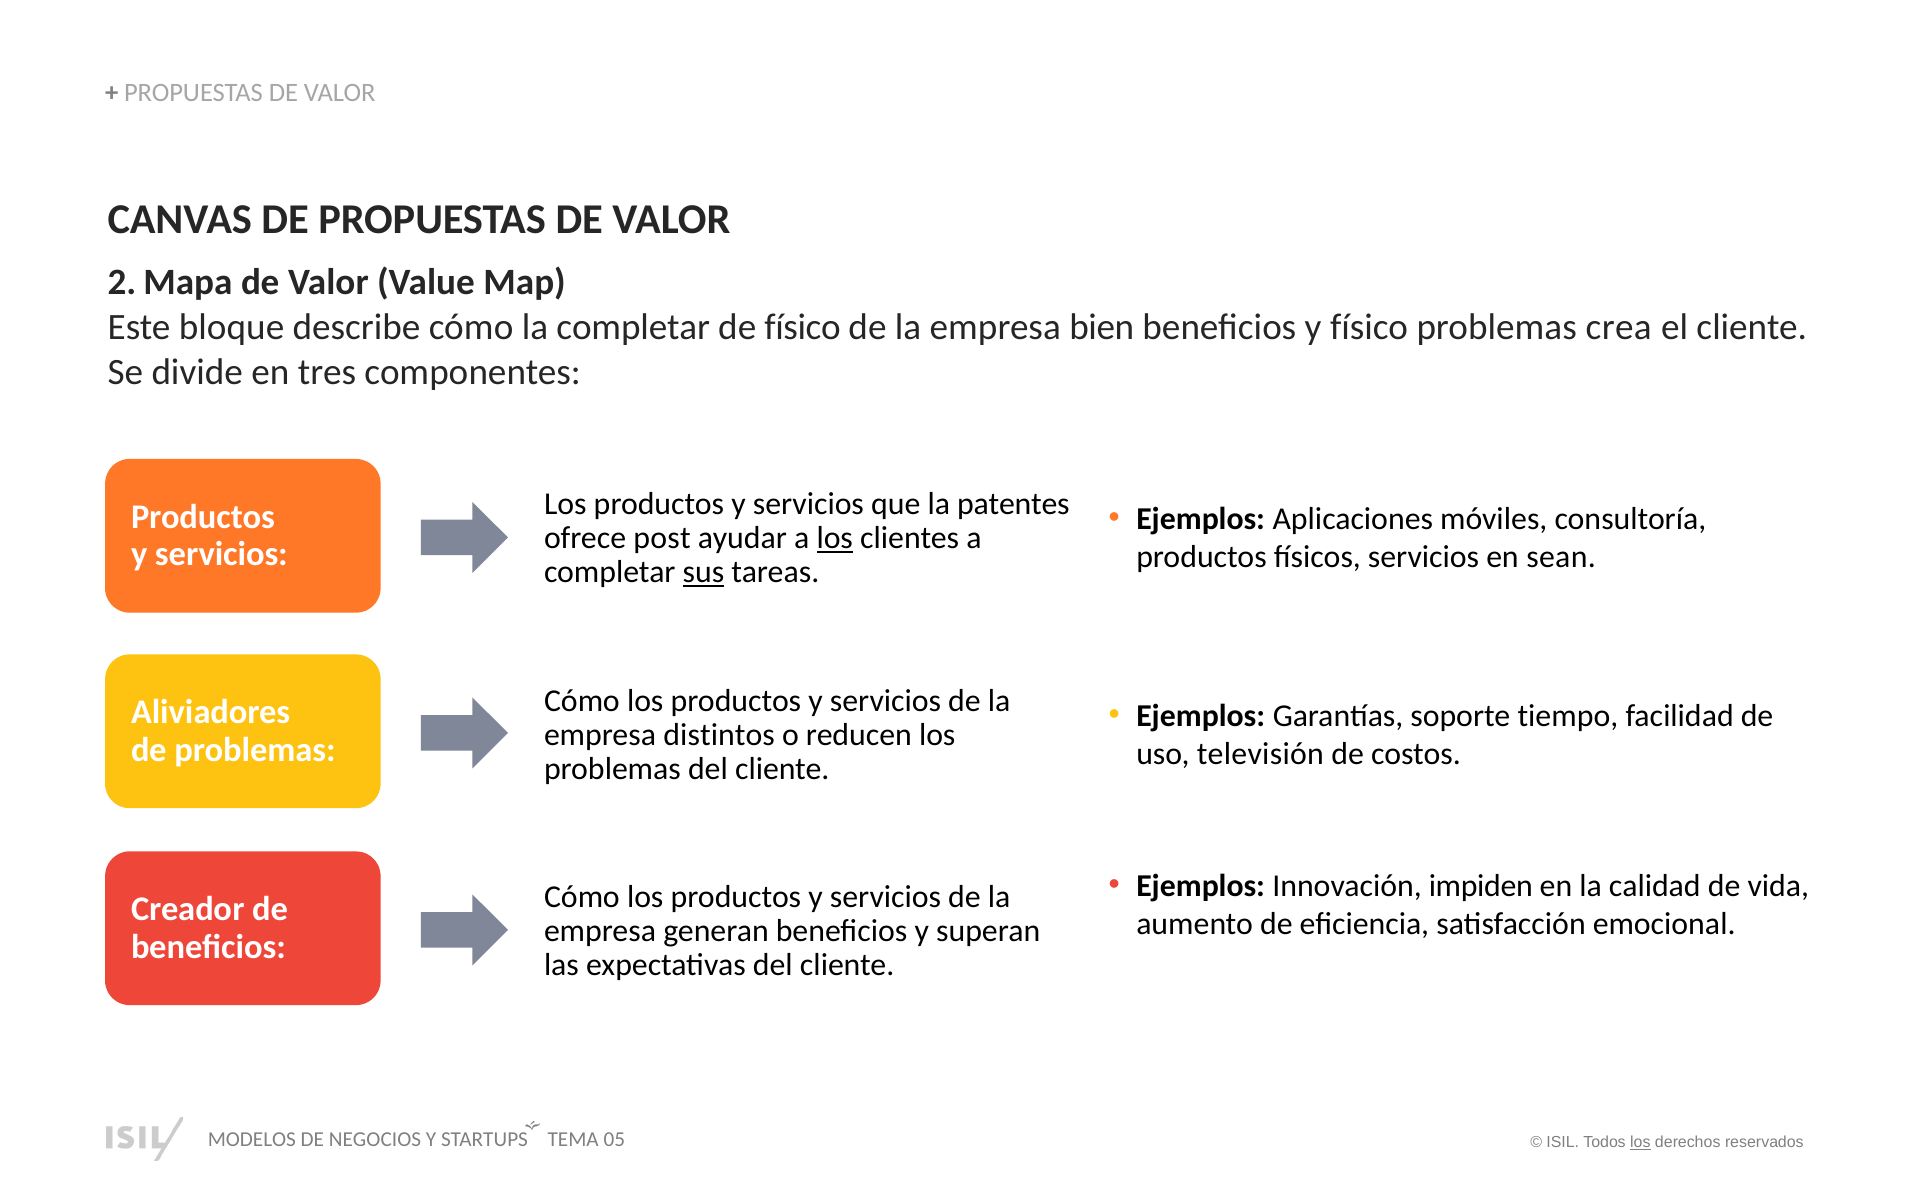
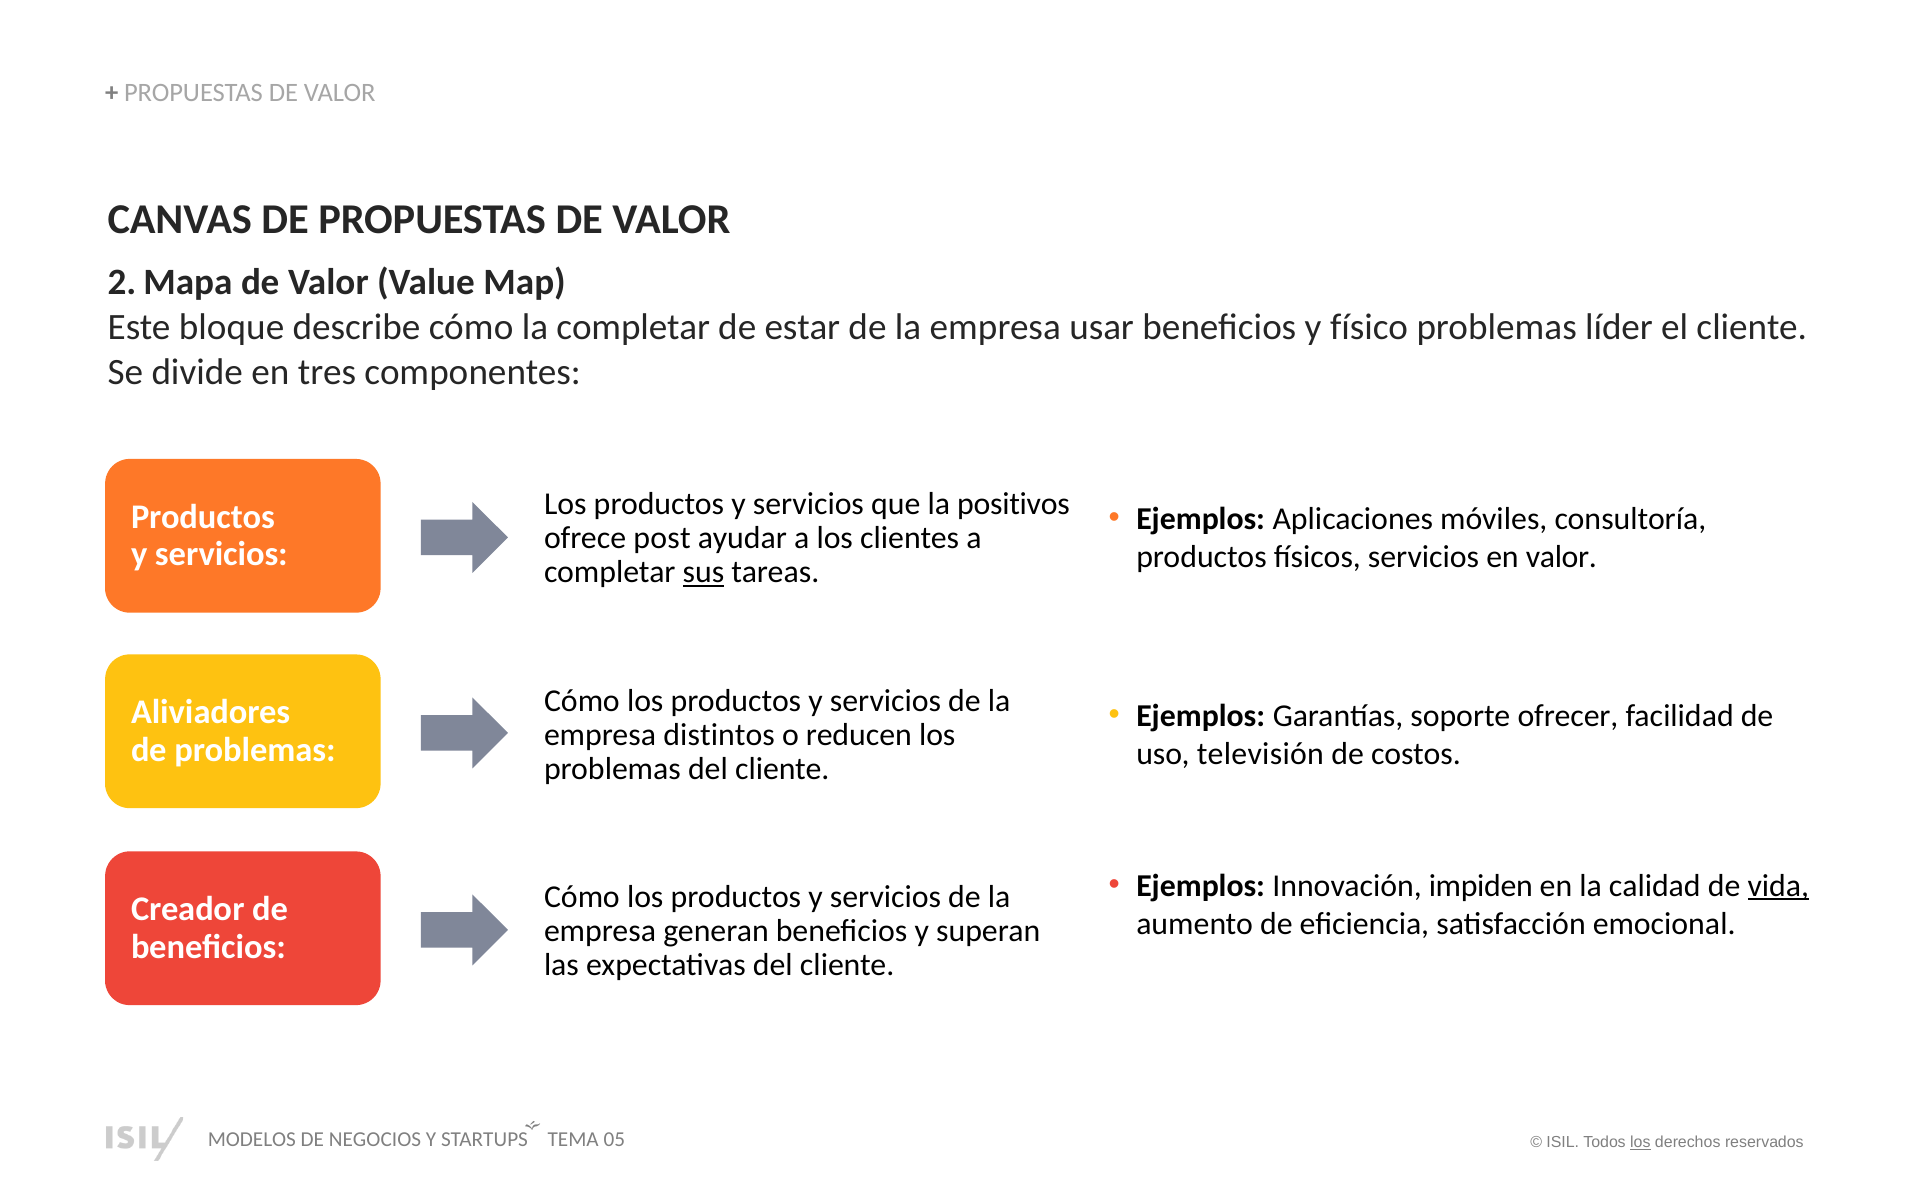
de físico: físico -> estar
bien: bien -> usar
crea: crea -> líder
patentes: patentes -> positivos
los at (835, 538) underline: present -> none
en sean: sean -> valor
tiempo: tiempo -> ofrecer
vida underline: none -> present
